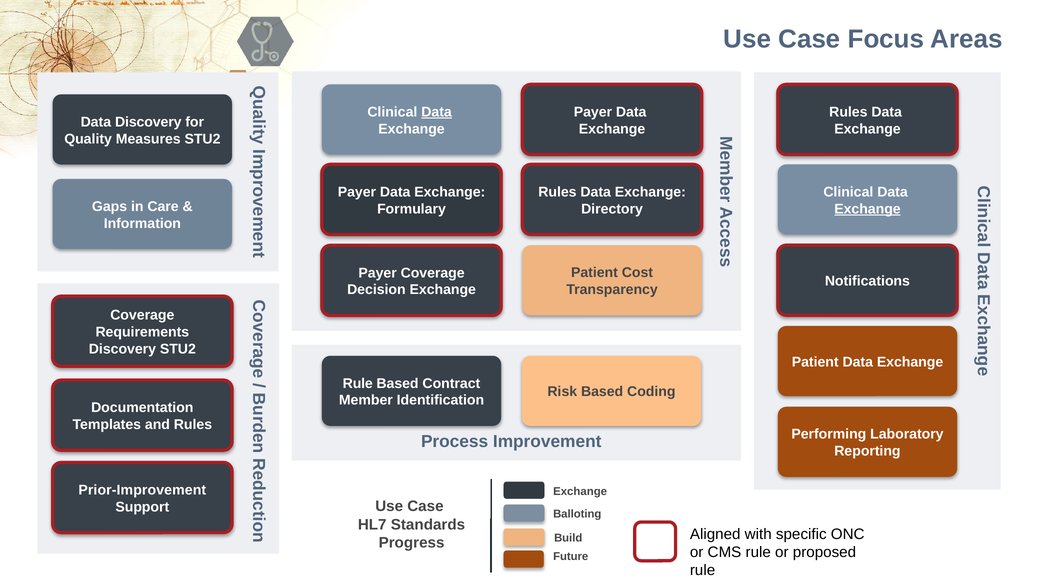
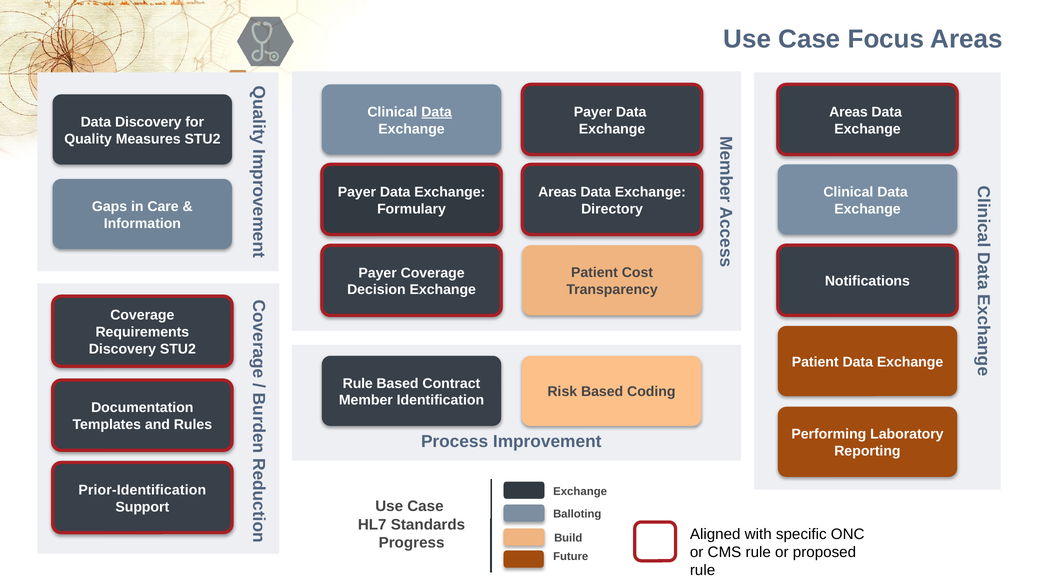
Rules at (848, 112): Rules -> Areas
Rules at (557, 192): Rules -> Areas
Exchange at (867, 209) underline: present -> none
Prior-Improvement: Prior-Improvement -> Prior-Identification
